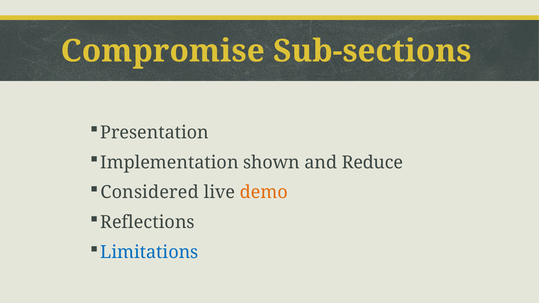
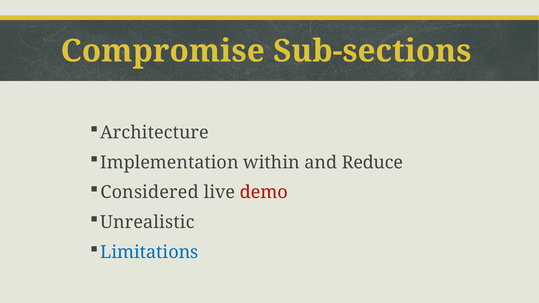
Presentation: Presentation -> Architecture
shown: shown -> within
demo colour: orange -> red
Reflections: Reflections -> Unrealistic
